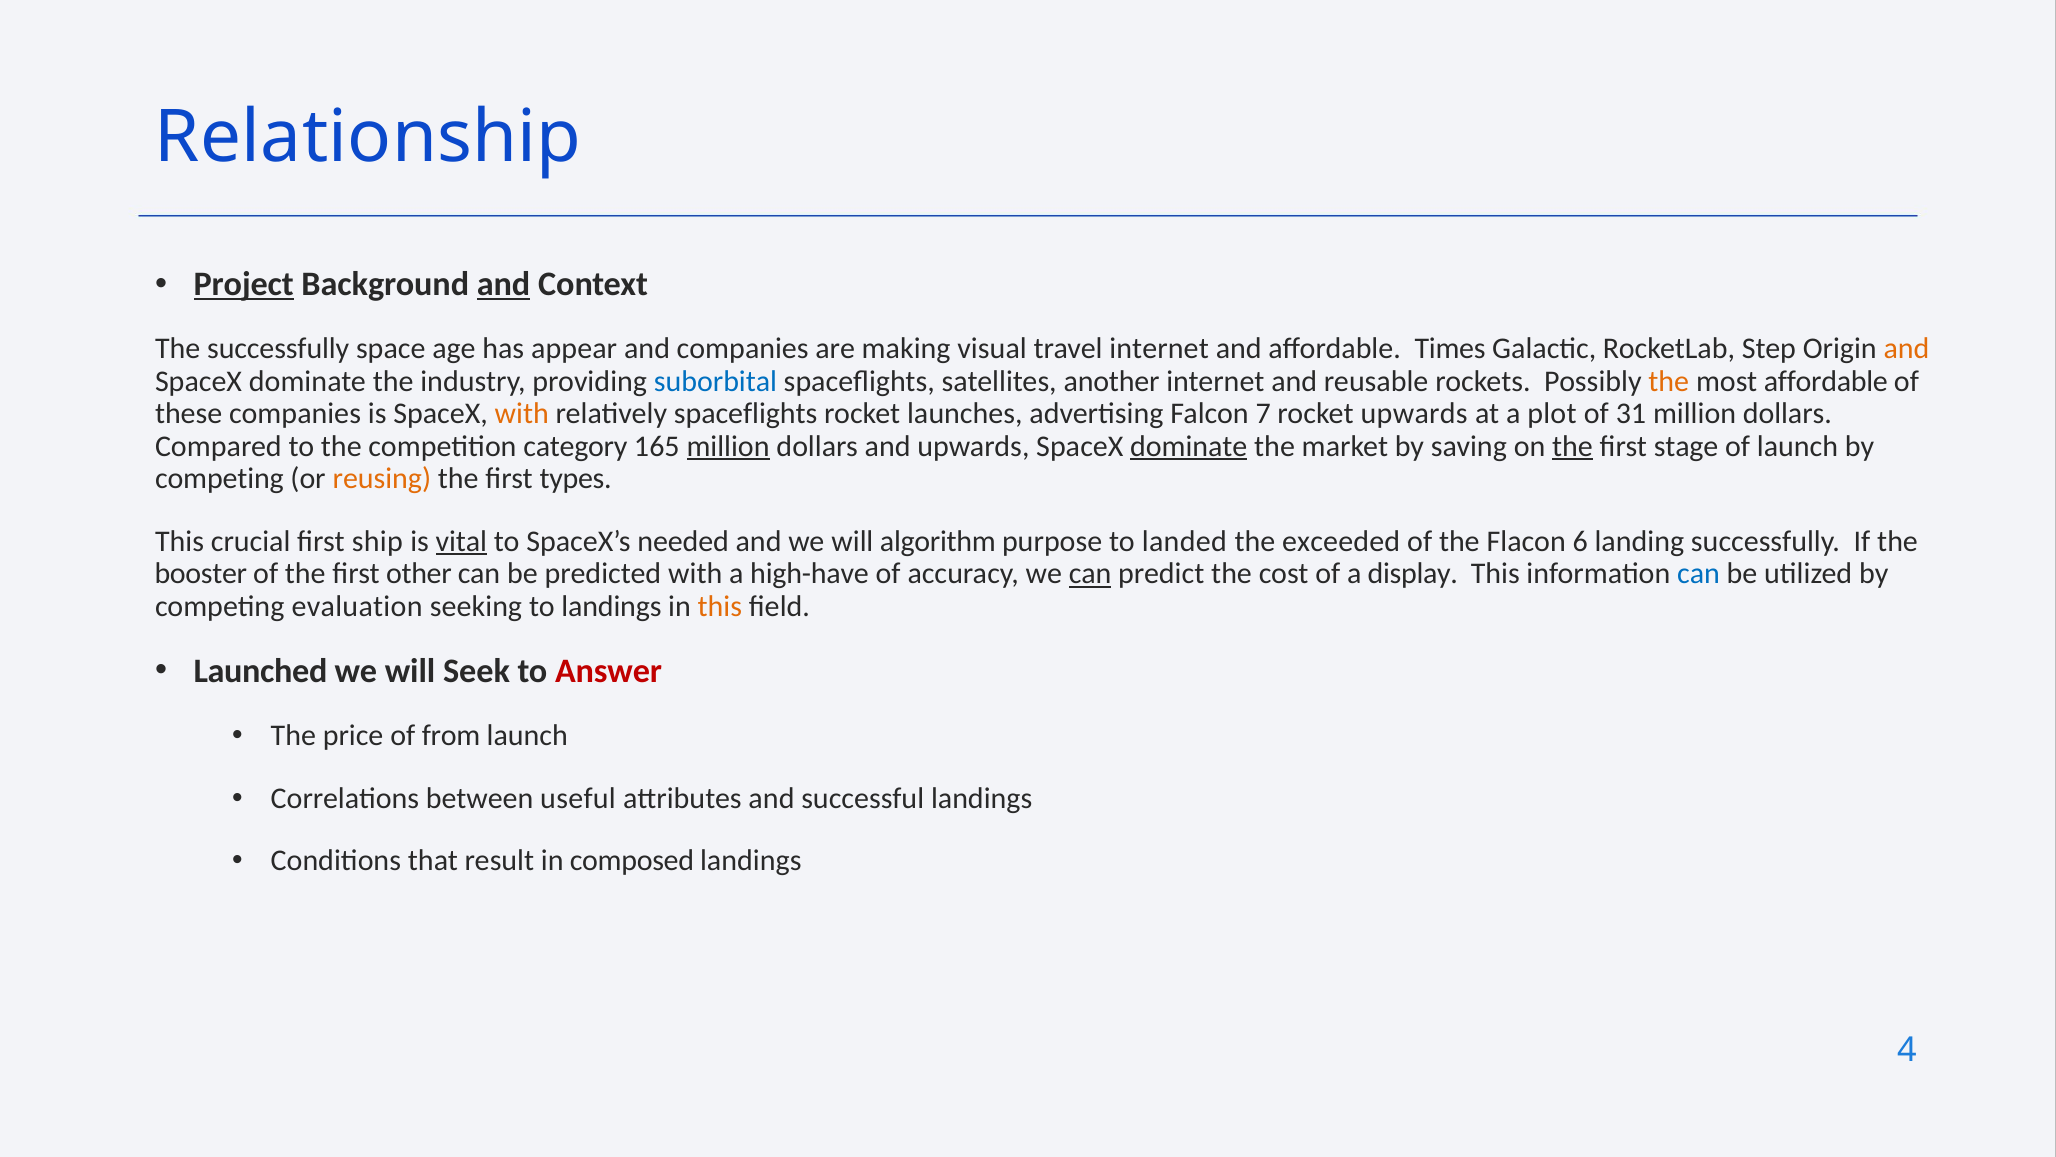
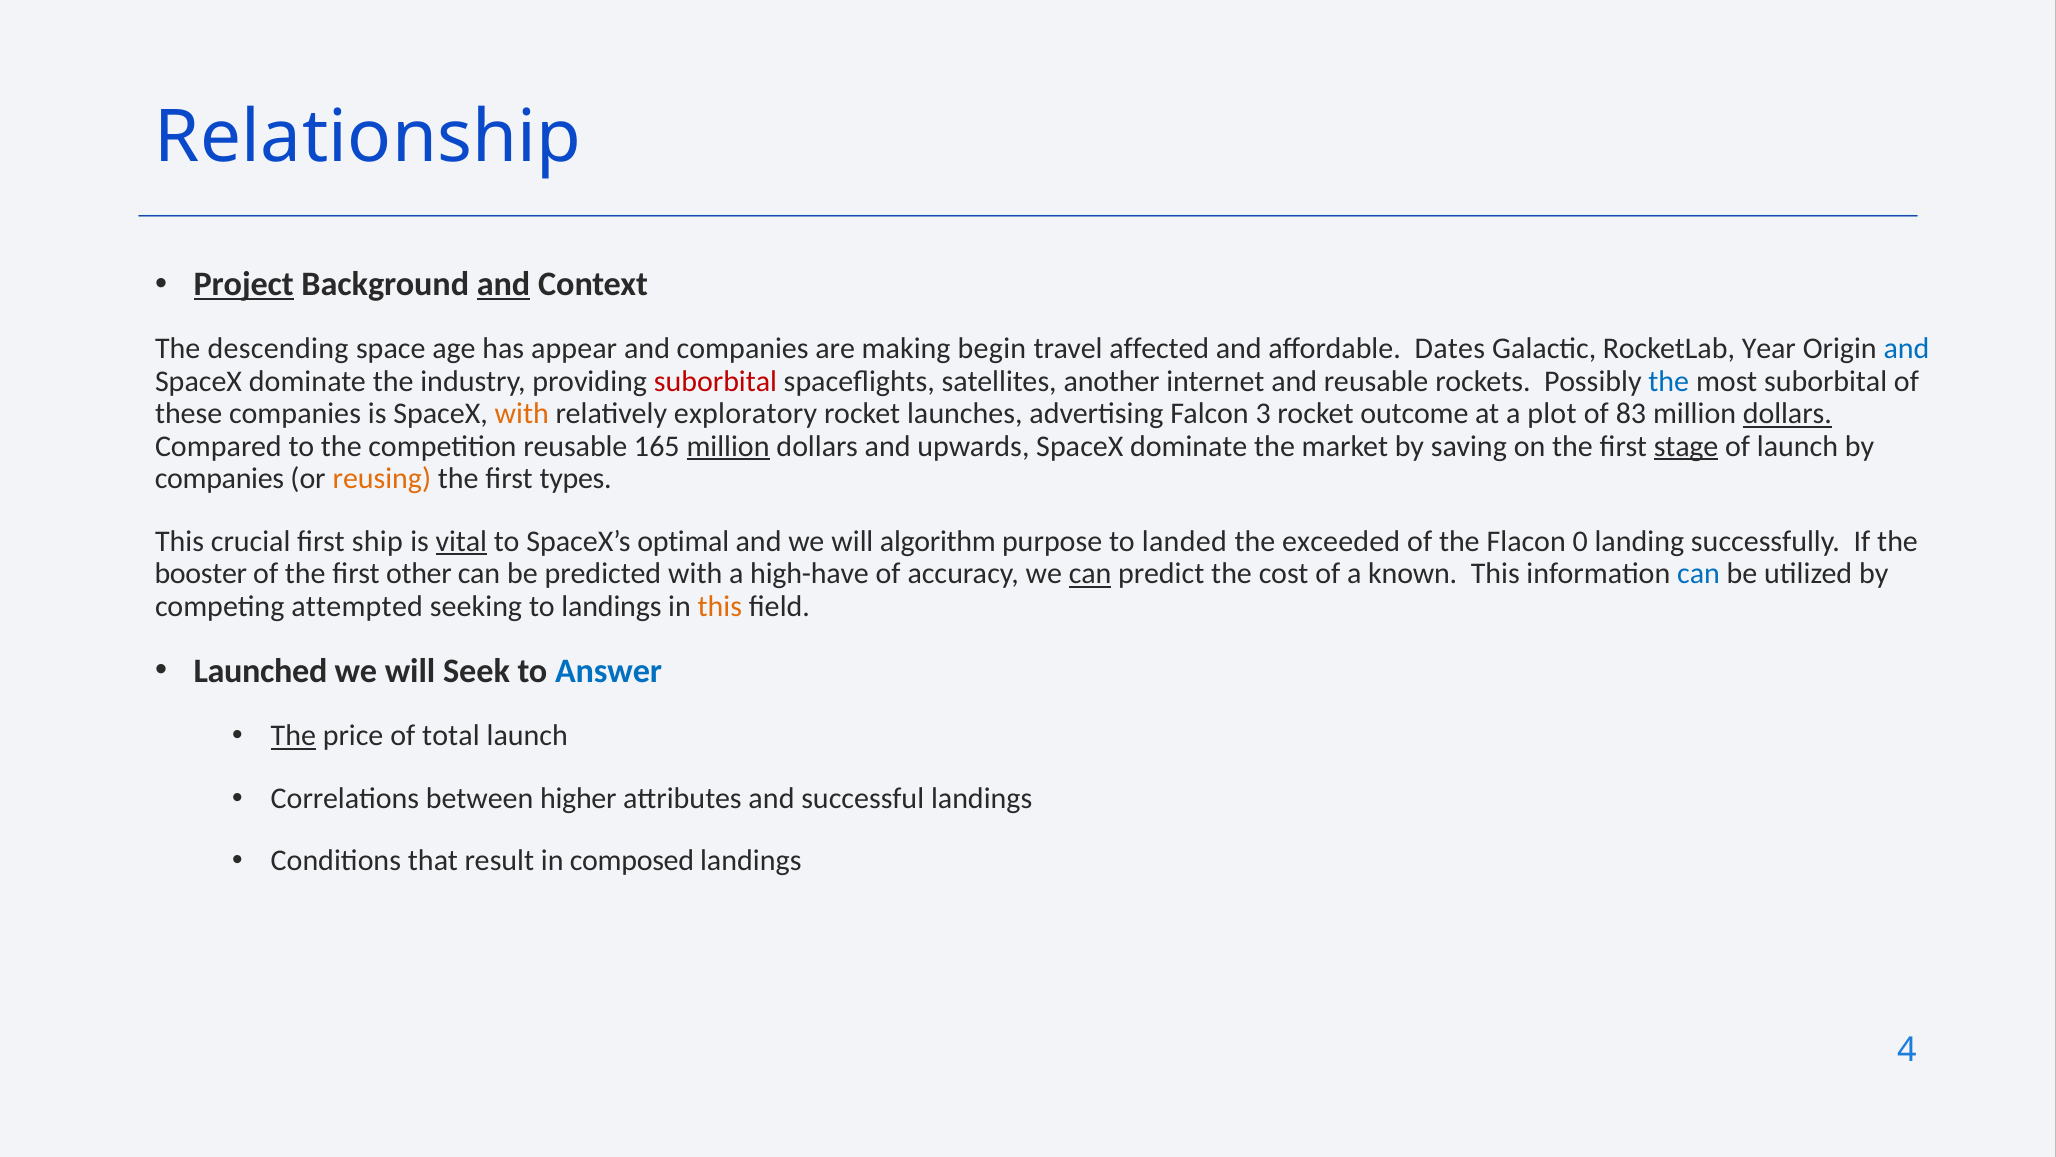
The successfully: successfully -> descending
visual: visual -> begin
travel internet: internet -> affected
Times: Times -> Dates
Step: Step -> Year
and at (1906, 349) colour: orange -> blue
suborbital at (715, 381) colour: blue -> red
the at (1669, 381) colour: orange -> blue
most affordable: affordable -> suborbital
relatively spaceflights: spaceflights -> exploratory
7: 7 -> 3
rocket upwards: upwards -> outcome
31: 31 -> 83
dollars at (1787, 414) underline: none -> present
competition category: category -> reusable
dominate at (1189, 446) underline: present -> none
the at (1573, 446) underline: present -> none
stage underline: none -> present
competing at (219, 479): competing -> companies
needed: needed -> optimal
6: 6 -> 0
display: display -> known
evaluation: evaluation -> attempted
Answer colour: red -> blue
The at (293, 736) underline: none -> present
from: from -> total
useful: useful -> higher
